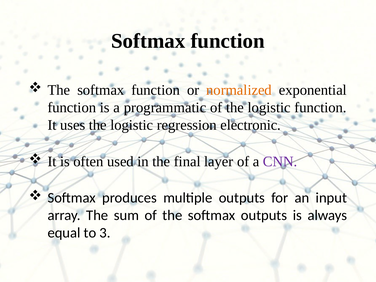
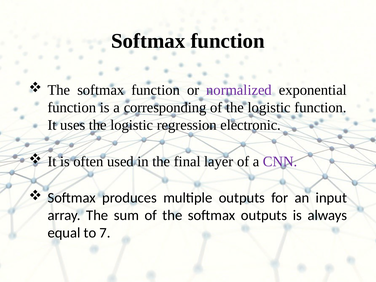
normalized colour: orange -> purple
programmatic: programmatic -> corresponding
3: 3 -> 7
